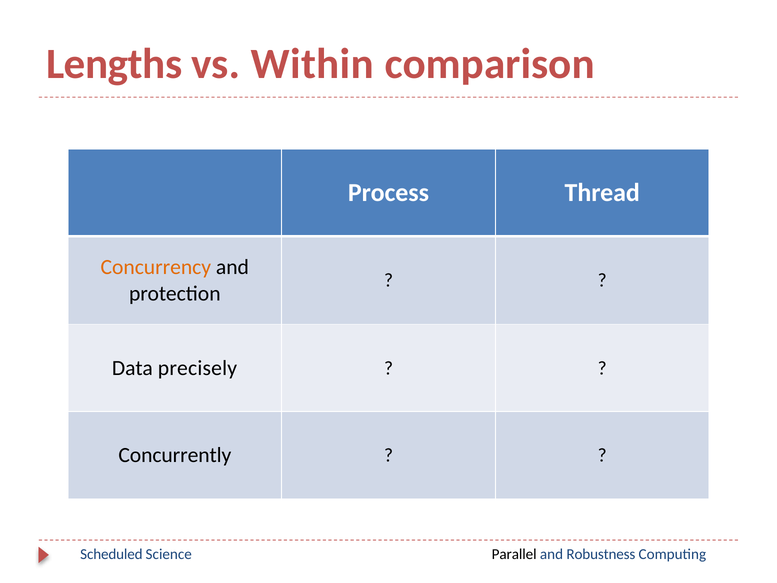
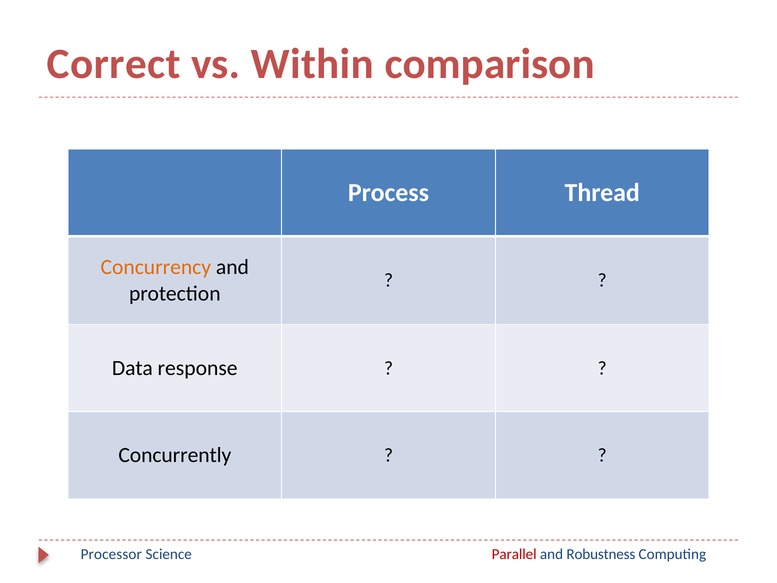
Lengths: Lengths -> Correct
precisely: precisely -> response
Scheduled: Scheduled -> Processor
Parallel colour: black -> red
